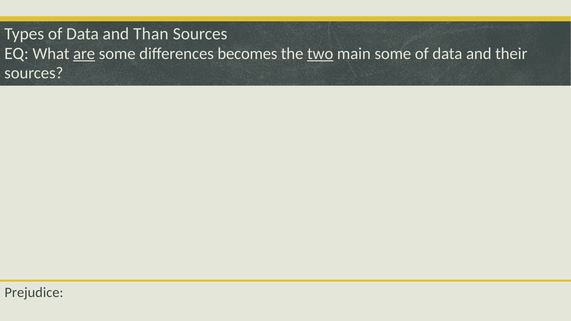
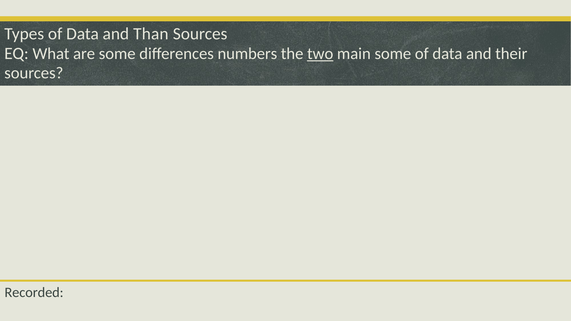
are underline: present -> none
becomes: becomes -> numbers
Prejudice: Prejudice -> Recorded
